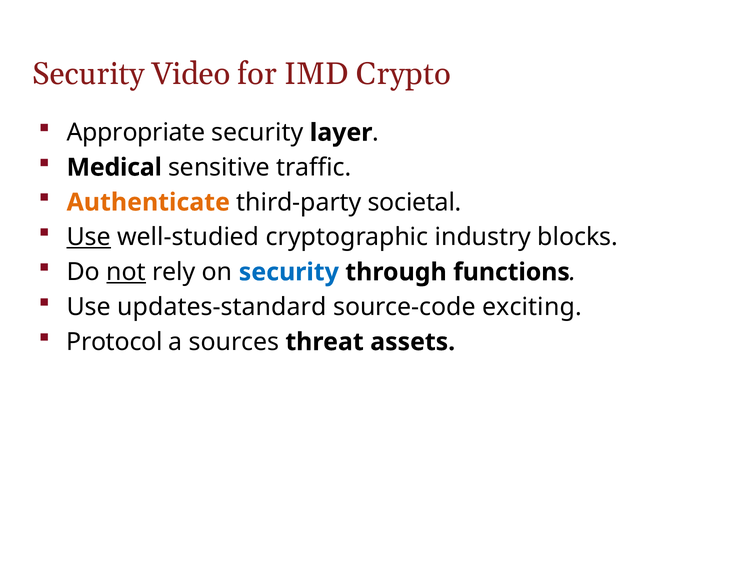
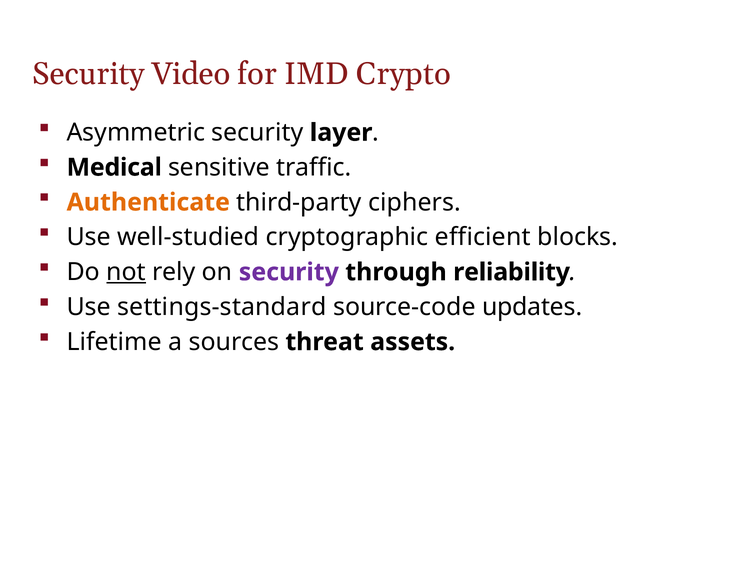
Appropriate: Appropriate -> Asymmetric
societal: societal -> ciphers
Use at (89, 237) underline: present -> none
industry: industry -> efficient
security at (289, 272) colour: blue -> purple
functions: functions -> reliability
updates-standard: updates-standard -> settings-standard
exciting: exciting -> updates
Protocol: Protocol -> Lifetime
